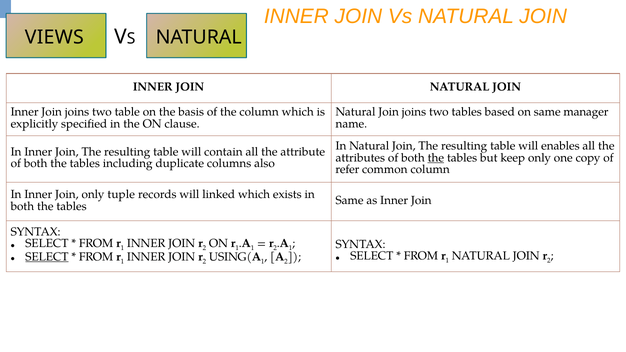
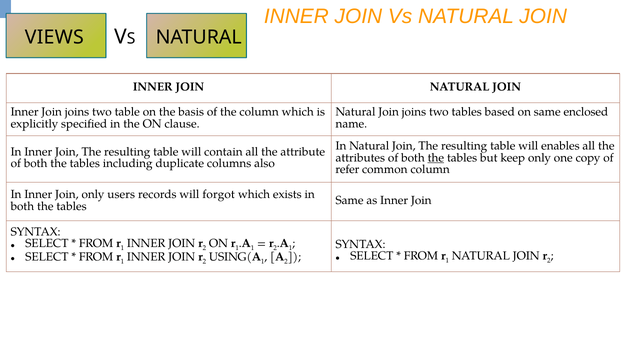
manager: manager -> enclosed
tuple: tuple -> users
linked: linked -> forgot
SELECT at (47, 257) underline: present -> none
